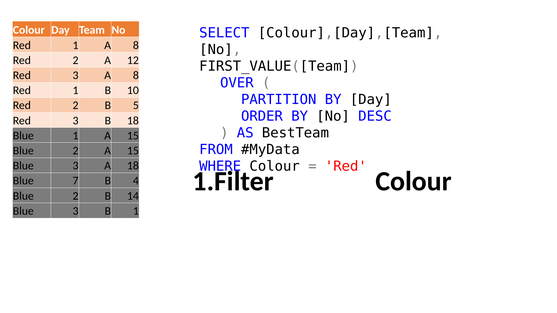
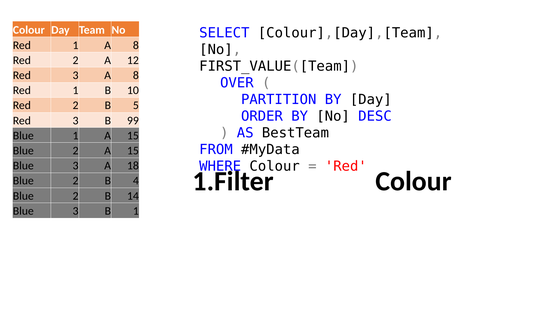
B 18: 18 -> 99
7 at (76, 181): 7 -> 2
